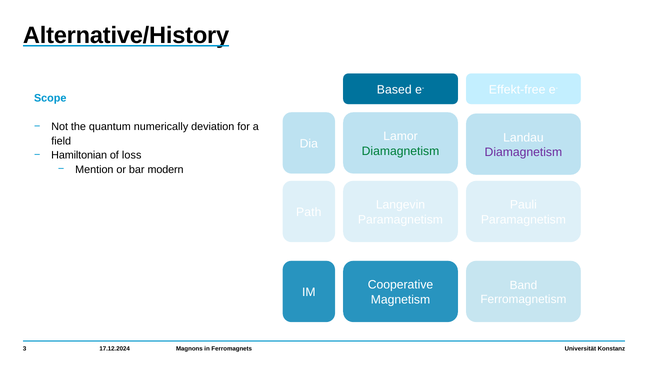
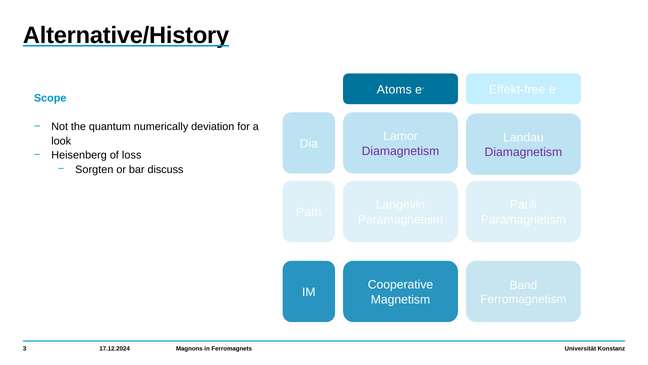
Based: Based -> Atoms
field: field -> look
Diamagnetism at (400, 151) colour: green -> purple
Hamiltonian: Hamiltonian -> Heisenberg
Mention: Mention -> Sorgten
modern: modern -> discuss
